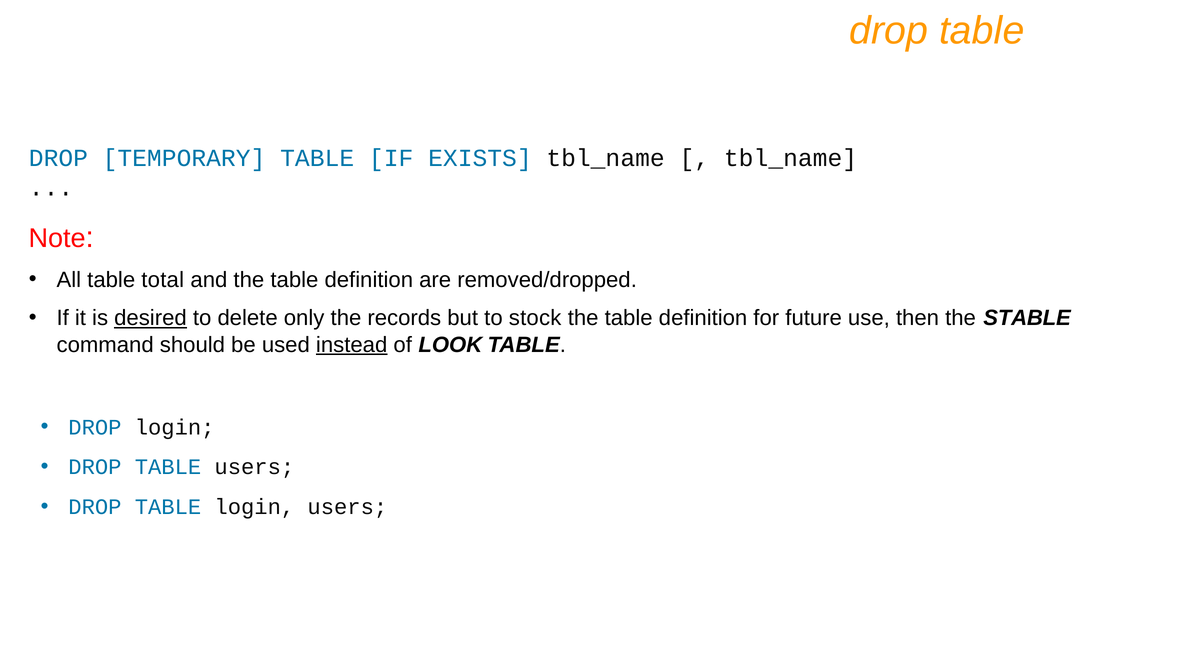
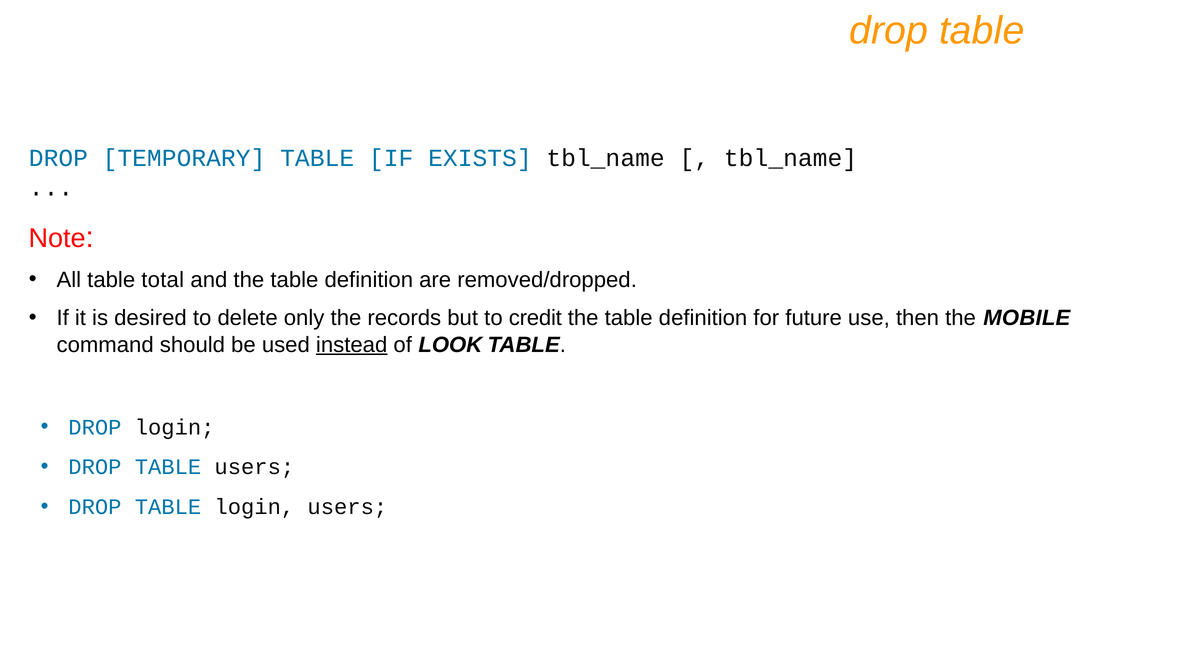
desired underline: present -> none
stock: stock -> credit
STABLE: STABLE -> MOBILE
